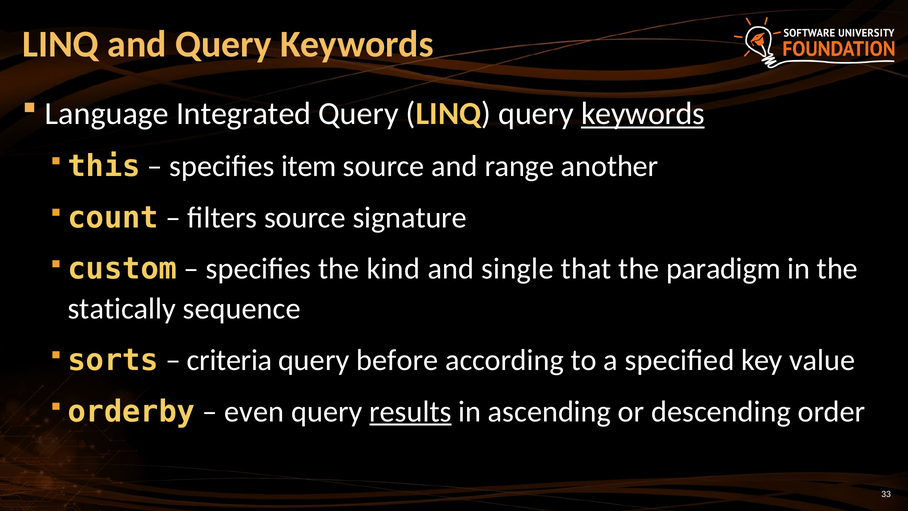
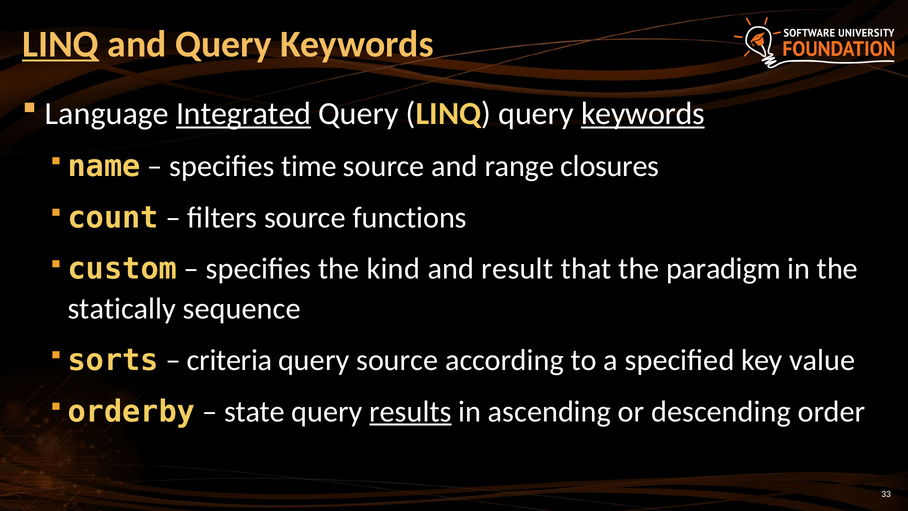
LINQ at (61, 44) underline: none -> present
Integrated underline: none -> present
this: this -> name
item: item -> time
another: another -> closures
signature: signature -> functions
single: single -> result
query before: before -> source
even: even -> state
